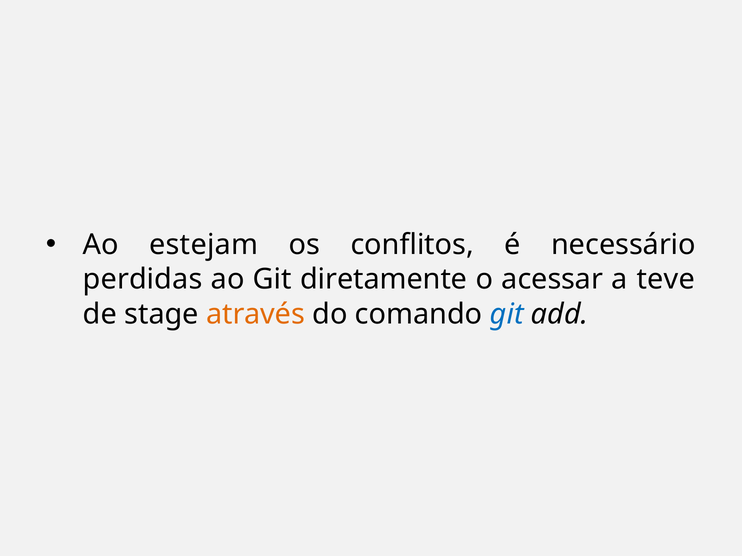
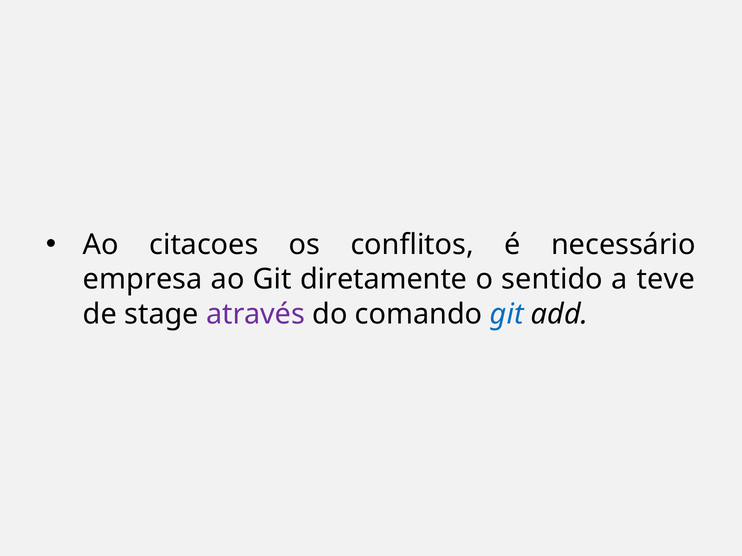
estejam: estejam -> citacoes
perdidas: perdidas -> empresa
acessar: acessar -> sentido
através colour: orange -> purple
